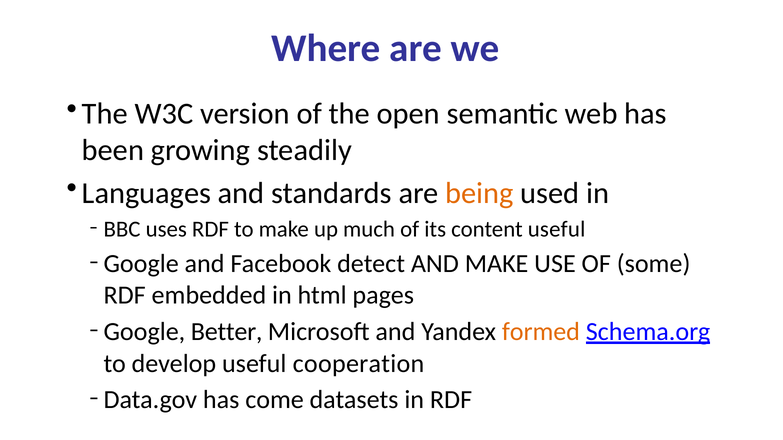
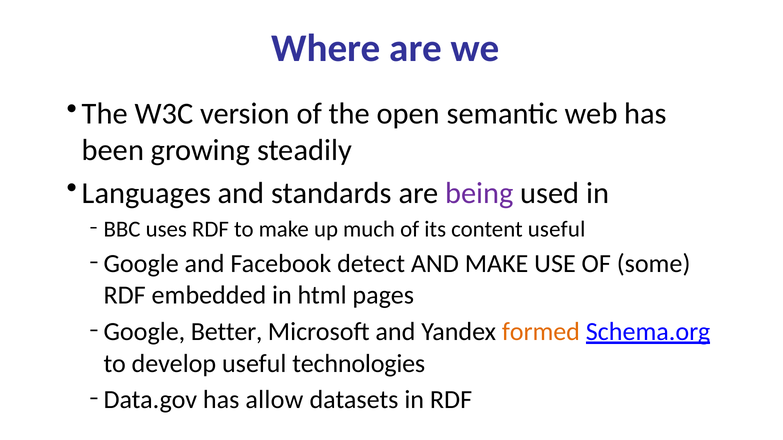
being colour: orange -> purple
cooperation: cooperation -> technologies
come: come -> allow
